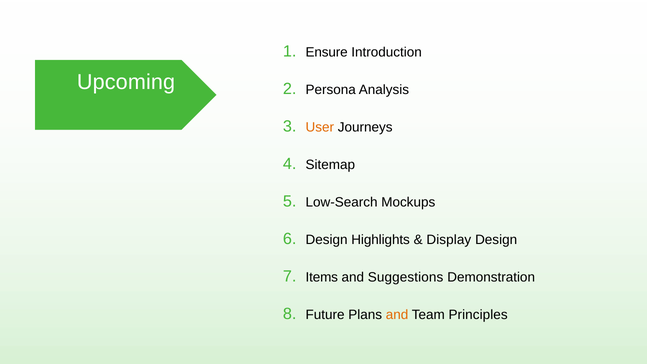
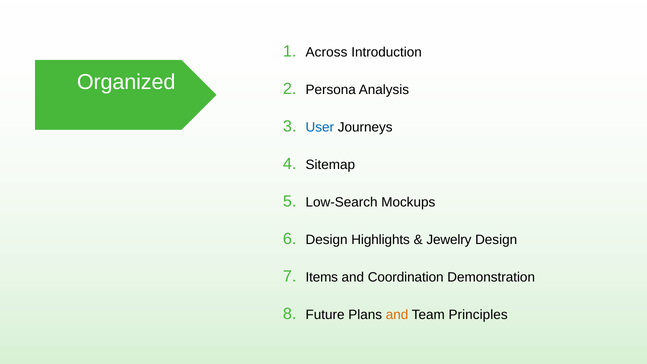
Ensure: Ensure -> Across
Upcoming: Upcoming -> Organized
User colour: orange -> blue
Display: Display -> Jewelry
Suggestions: Suggestions -> Coordination
